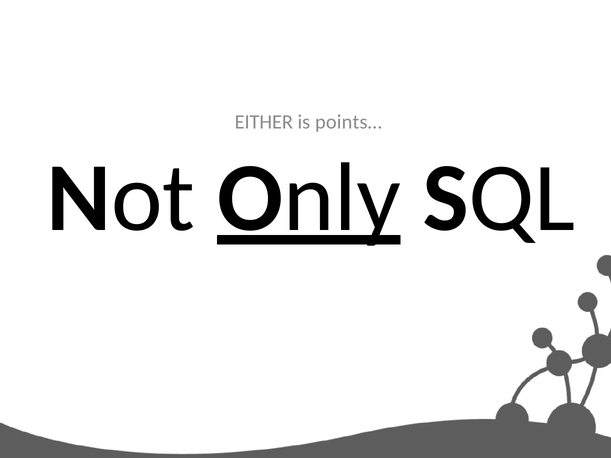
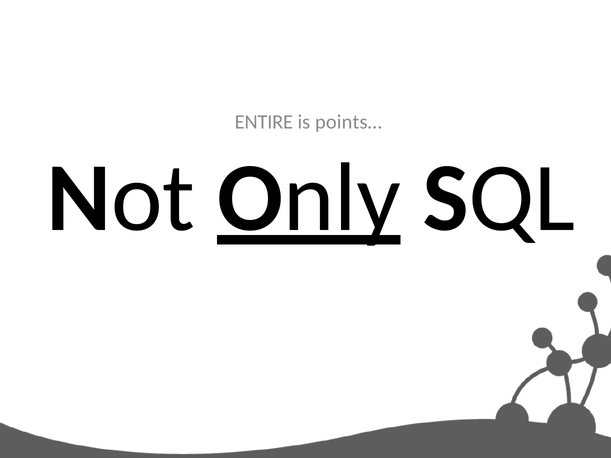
EITHER: EITHER -> ENTIRE
